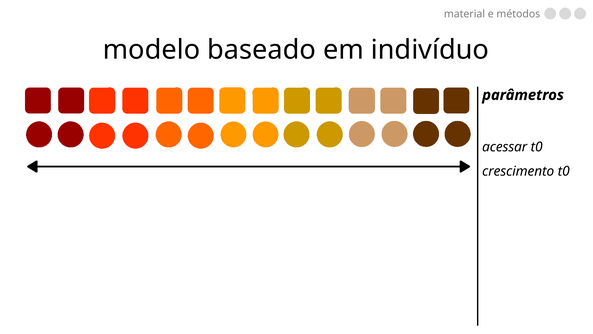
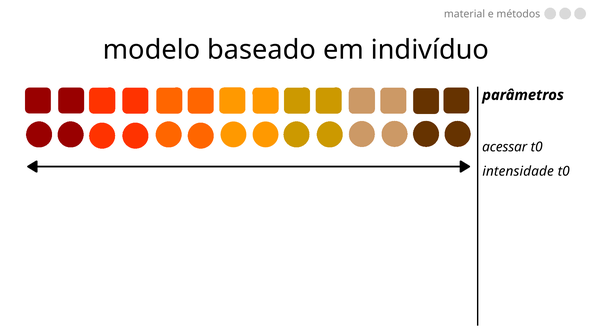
crescimento: crescimento -> intensidade
